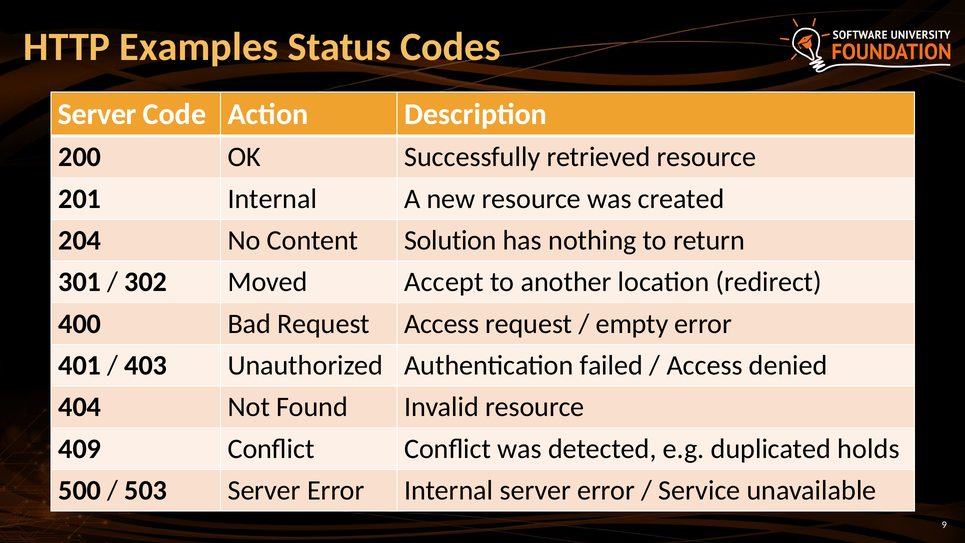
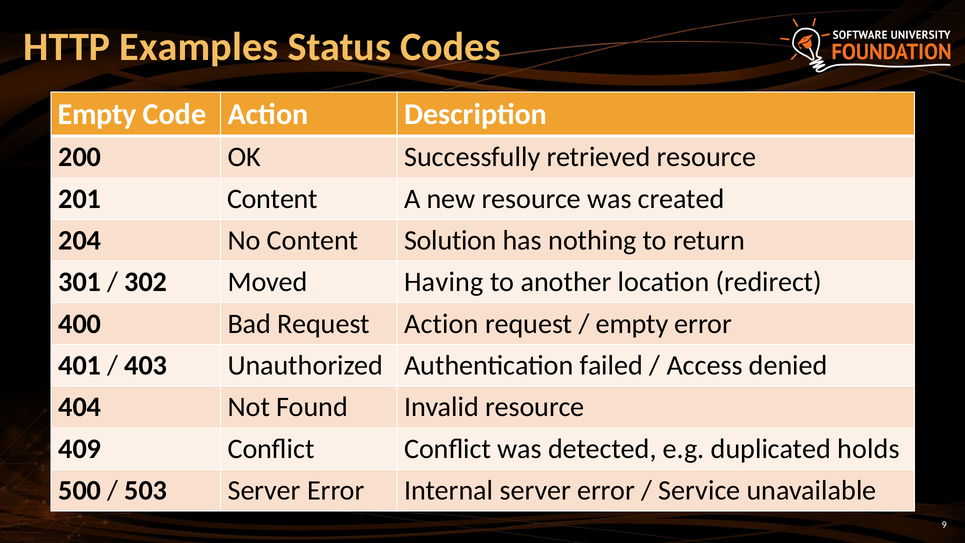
Server at (97, 114): Server -> Empty
201 Internal: Internal -> Content
Accept: Accept -> Having
Request Access: Access -> Action
